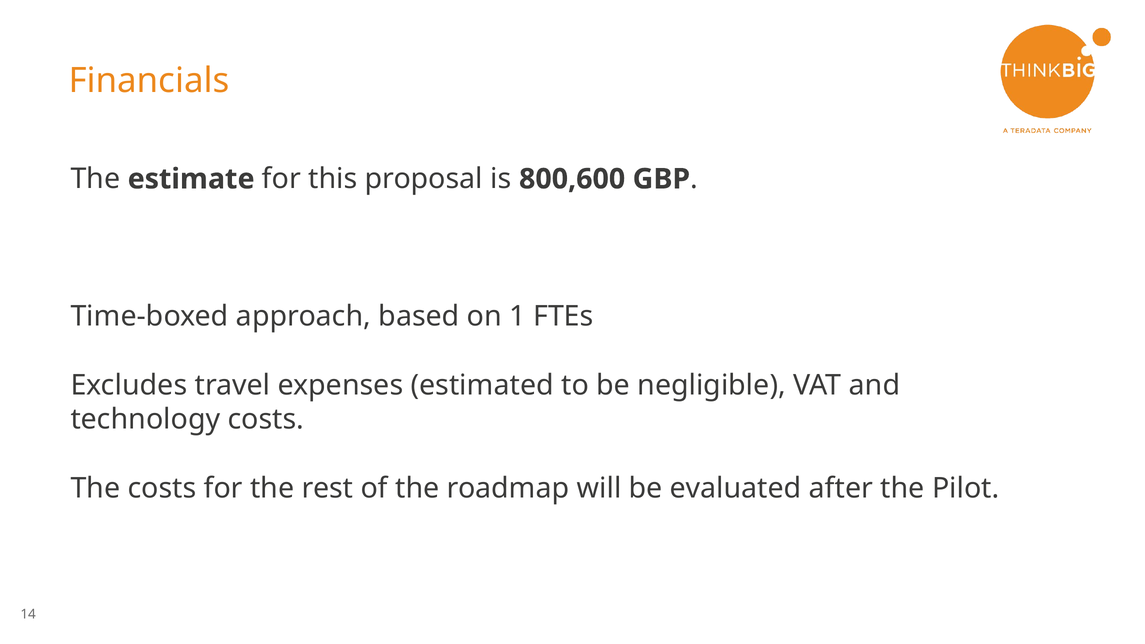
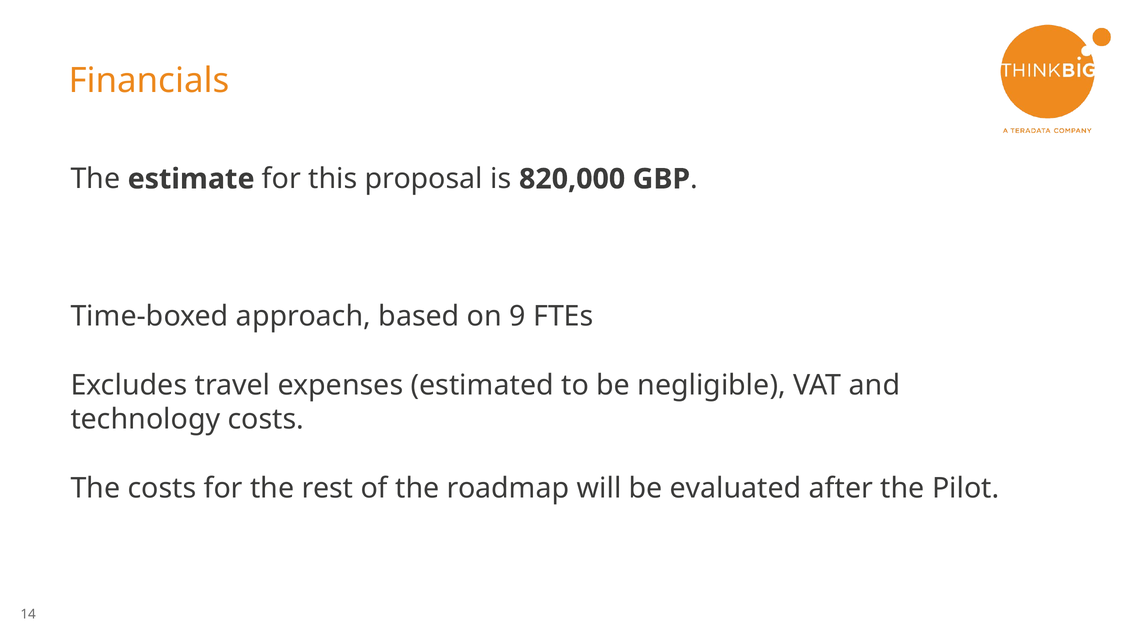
800,600: 800,600 -> 820,000
1: 1 -> 9
